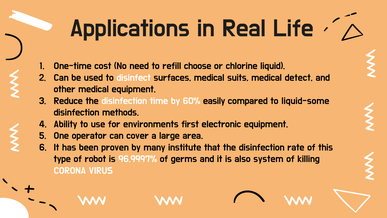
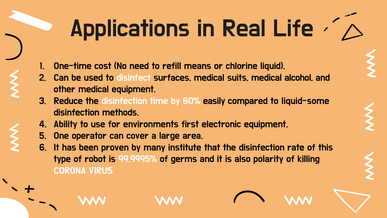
choose: choose -> means
detect: detect -> alcohol
96.9997%: 96.9997% -> 99.9995%
system: system -> polarity
